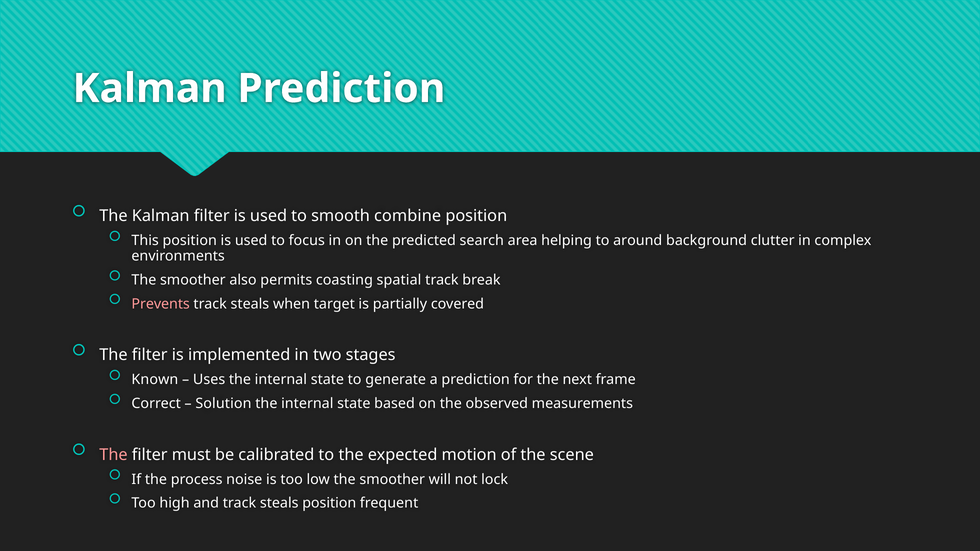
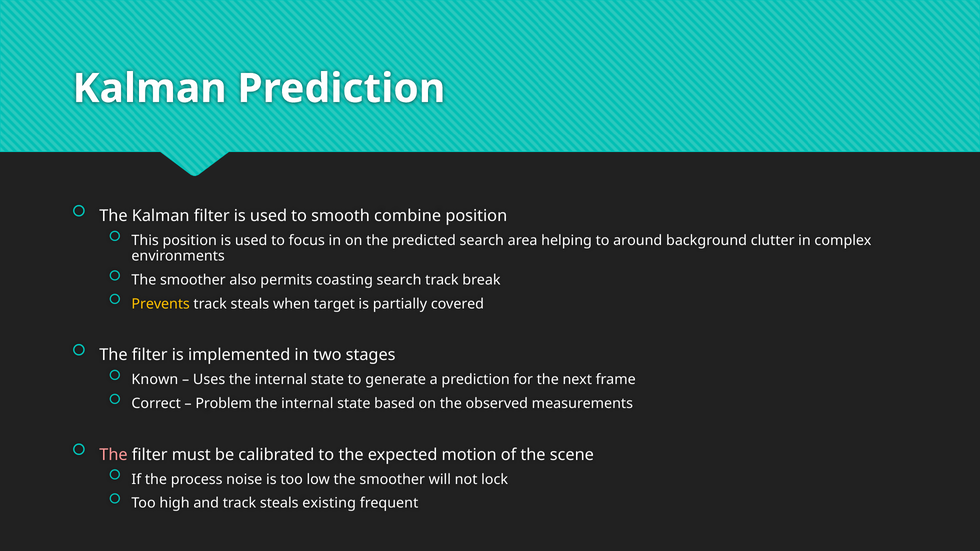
coasting spatial: spatial -> search
Prevents colour: pink -> yellow
Solution: Solution -> Problem
steals position: position -> existing
